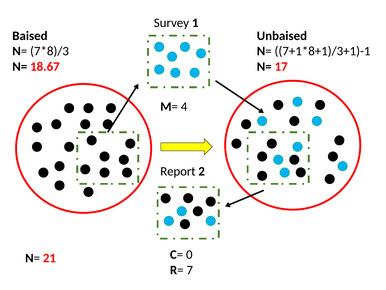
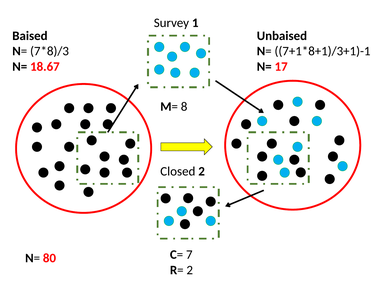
4: 4 -> 8
Report: Report -> Closed
0: 0 -> 7
21: 21 -> 80
R= 7: 7 -> 2
